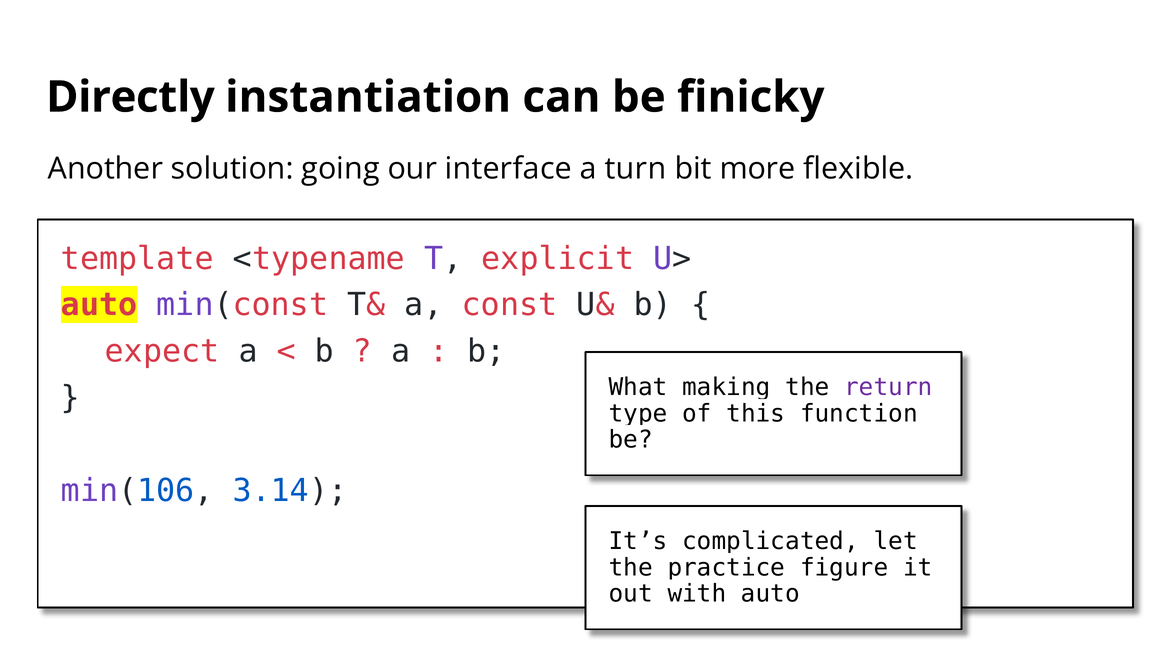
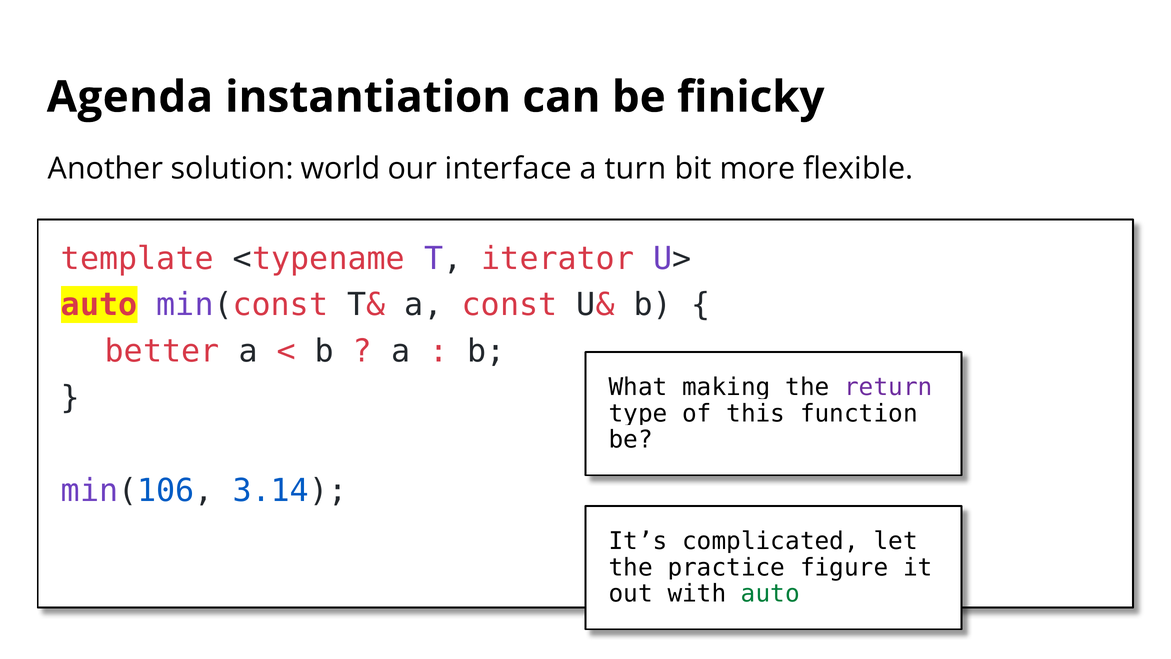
Directly: Directly -> Agenda
going: going -> world
explicit: explicit -> iterator
expect: expect -> better
auto at (770, 594) colour: black -> green
